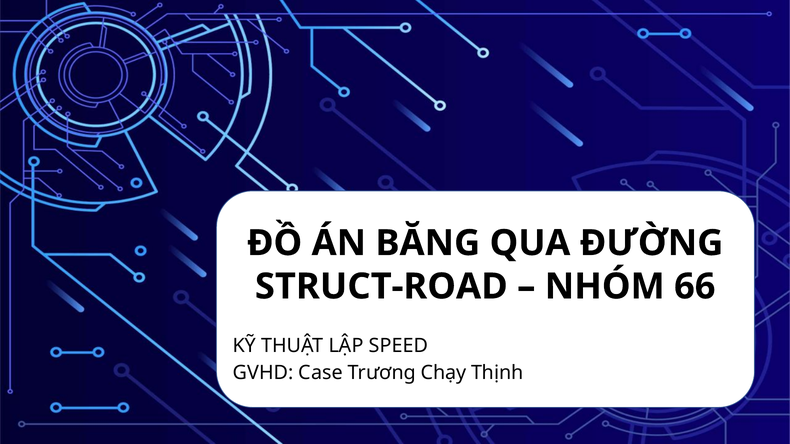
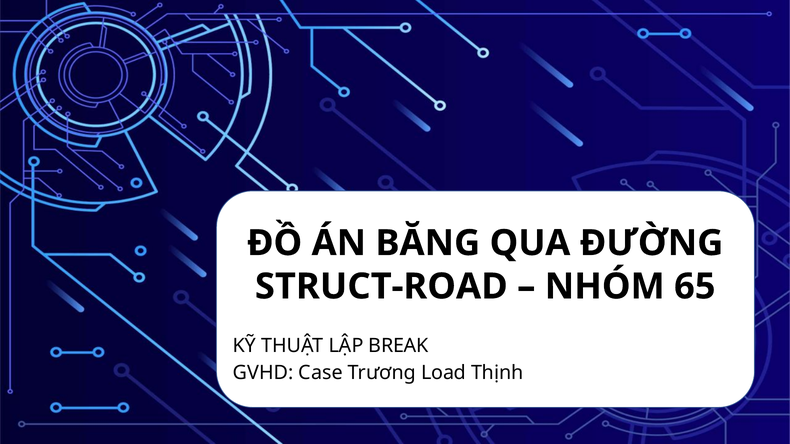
66: 66 -> 65
SPEED: SPEED -> BREAK
Chạy: Chạy -> Load
